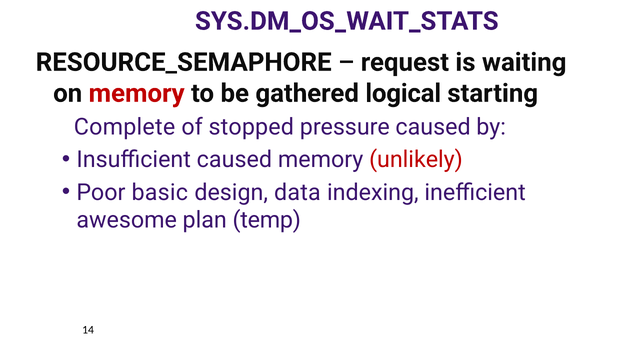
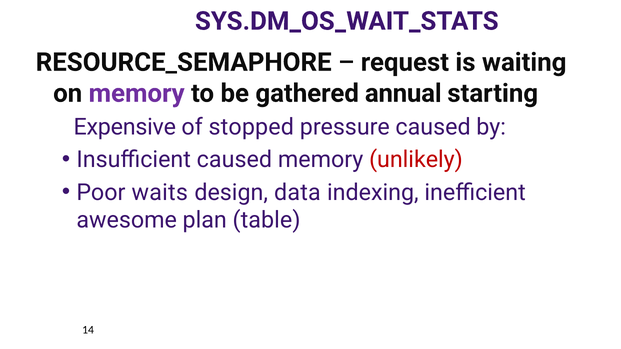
memory at (137, 93) colour: red -> purple
logical: logical -> annual
Complete: Complete -> Expensive
basic: basic -> waits
temp: temp -> table
